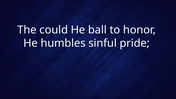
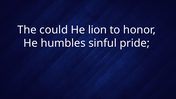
ball: ball -> lion
